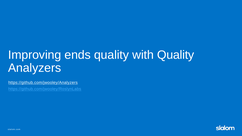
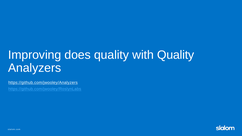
ends: ends -> does
